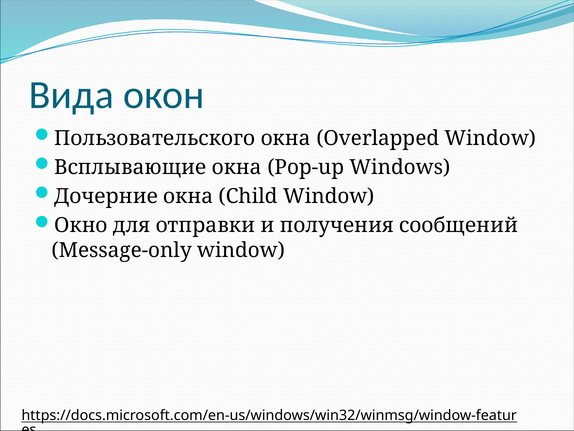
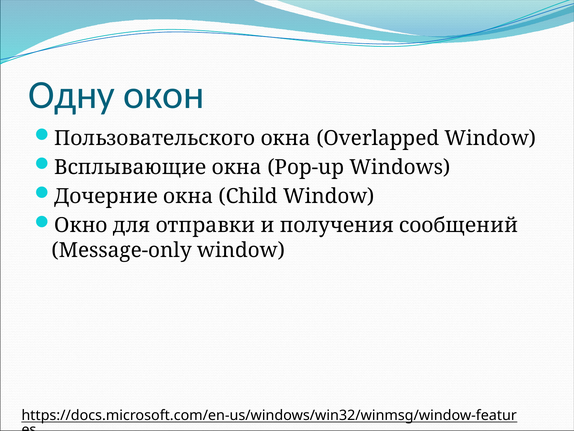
Вида: Вида -> Одну
